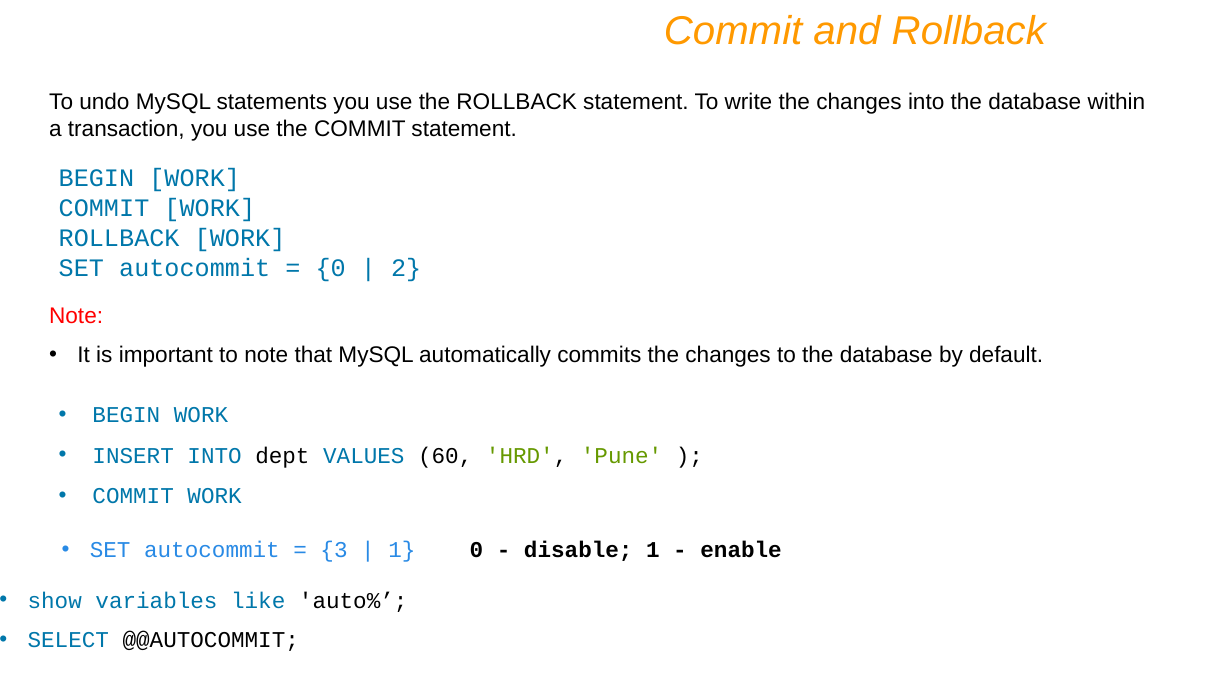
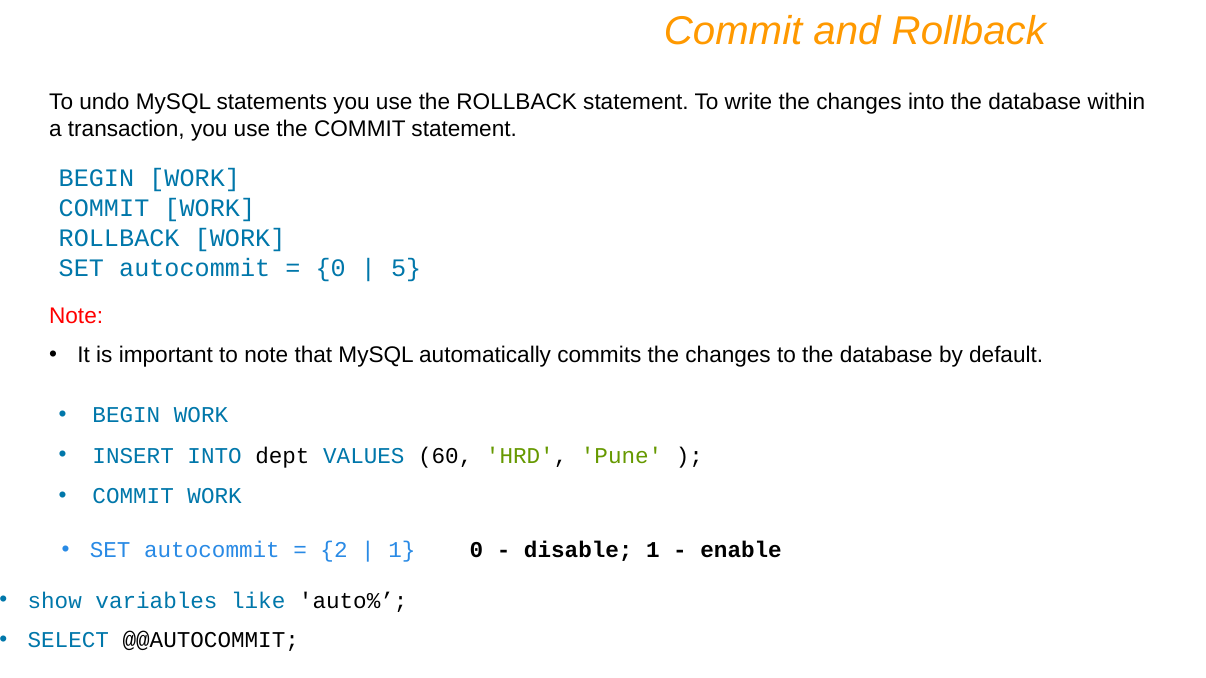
2: 2 -> 5
3: 3 -> 2
